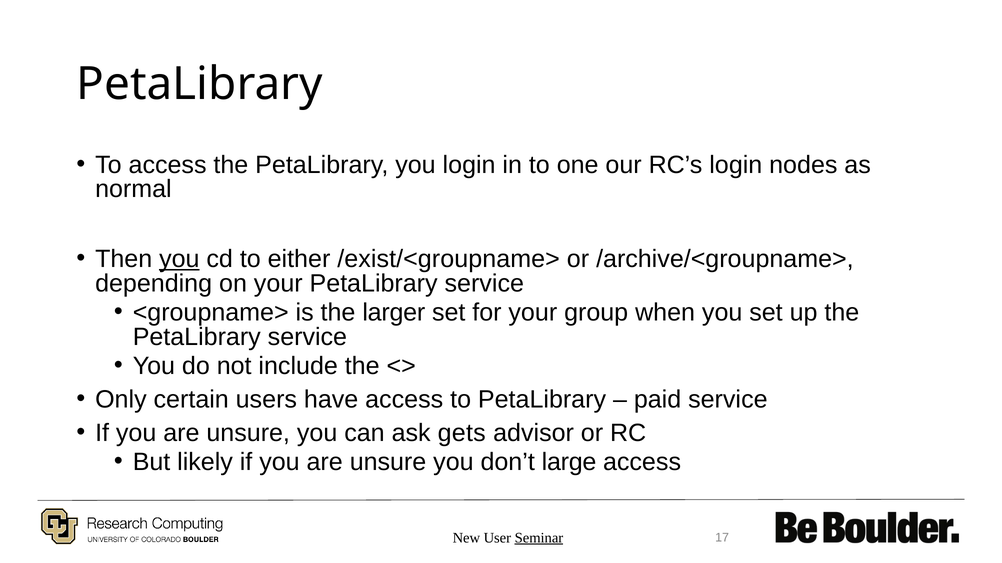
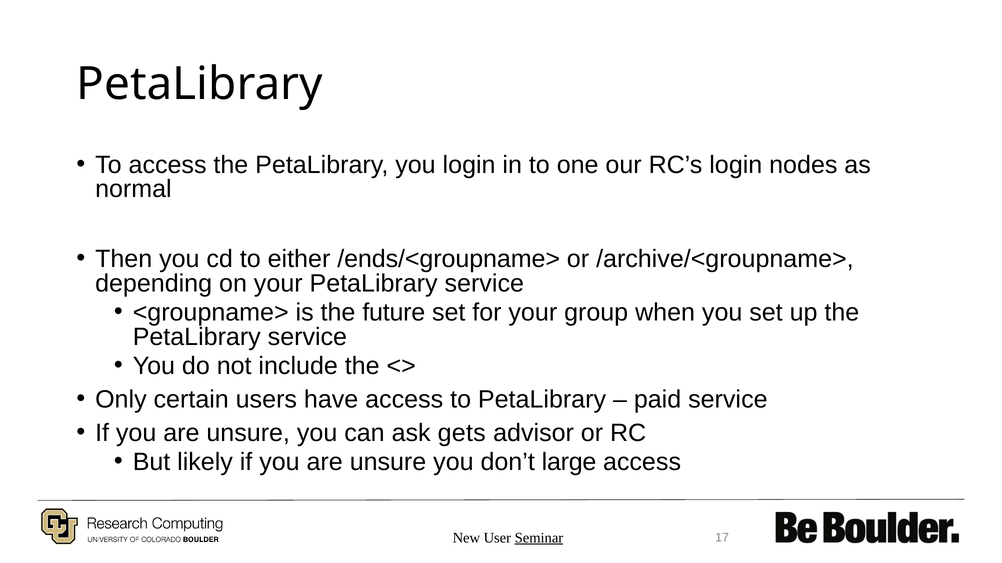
you at (179, 259) underline: present -> none
/exist/<groupname>: /exist/<groupname> -> /ends/<groupname>
larger: larger -> future
